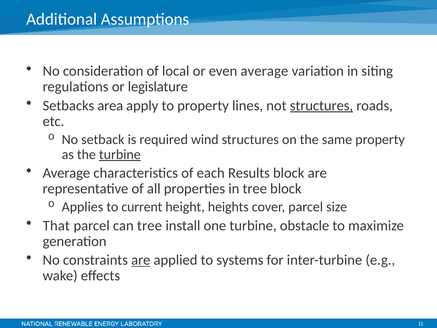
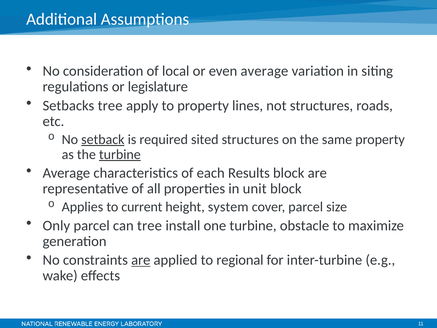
Setbacks area: area -> tree
structures at (321, 106) underline: present -> none
setback underline: none -> present
wind: wind -> sited
in tree: tree -> unit
heights: heights -> system
That: That -> Only
systems: systems -> regional
